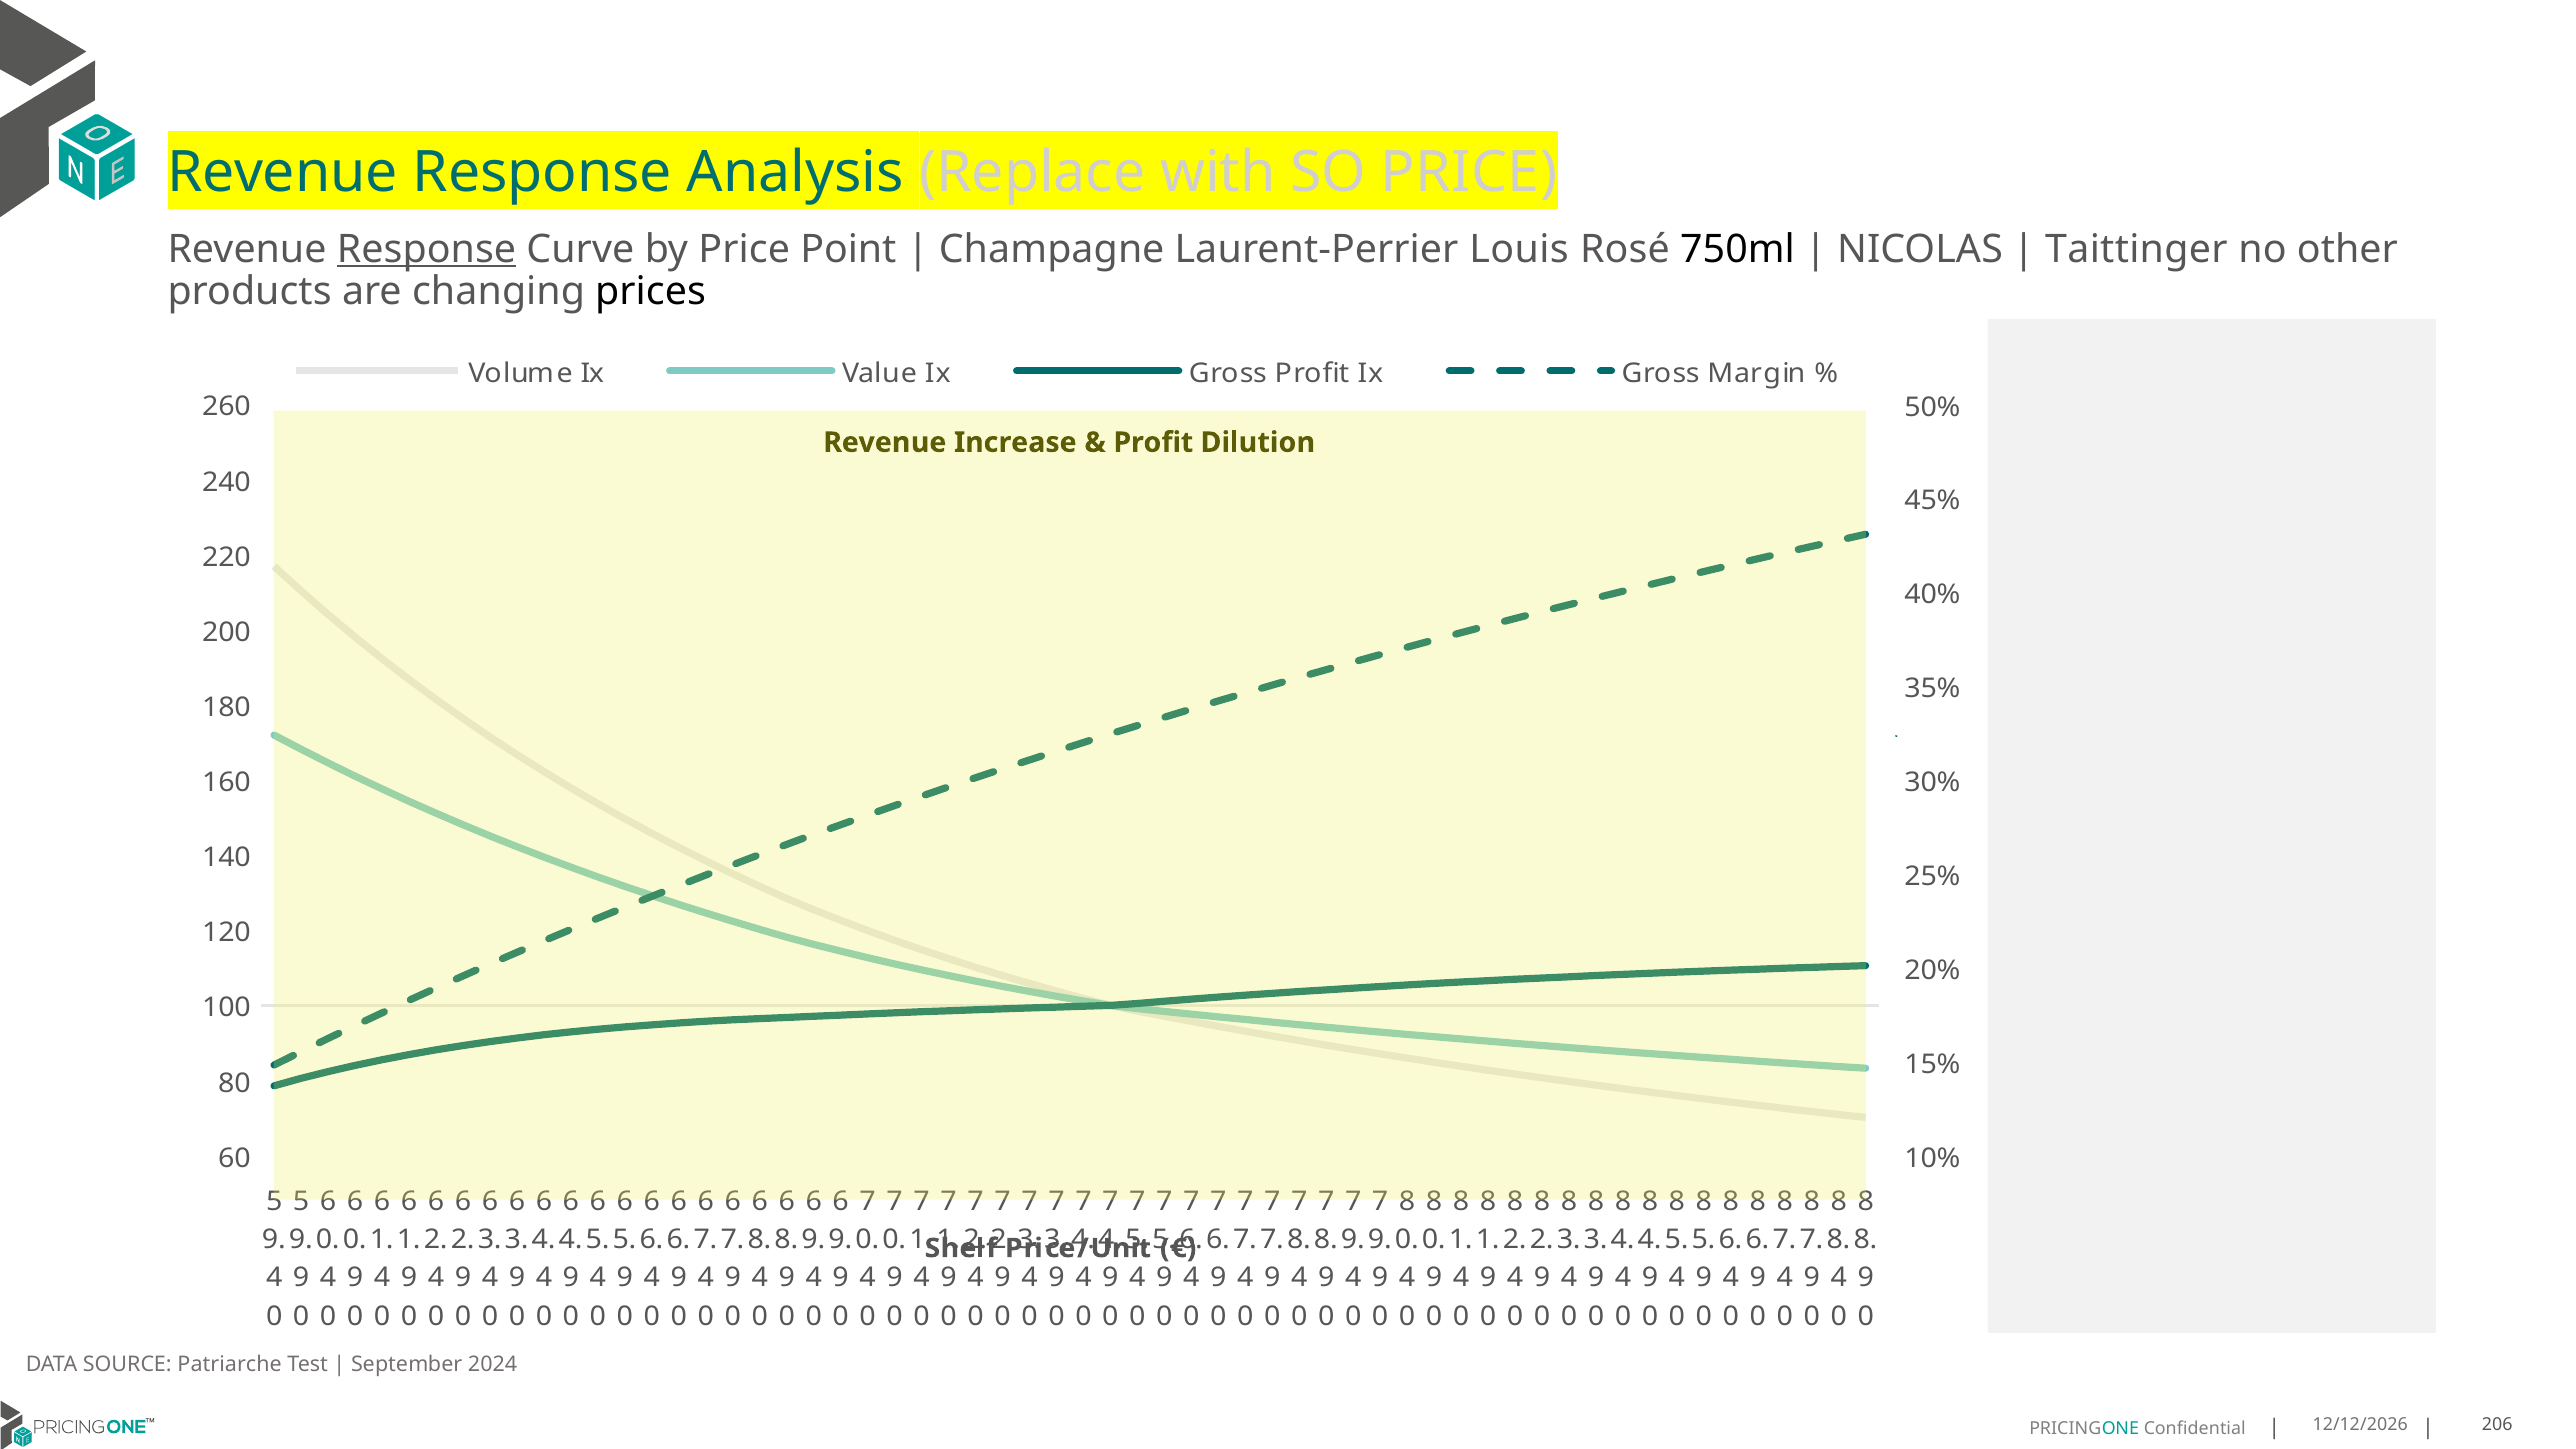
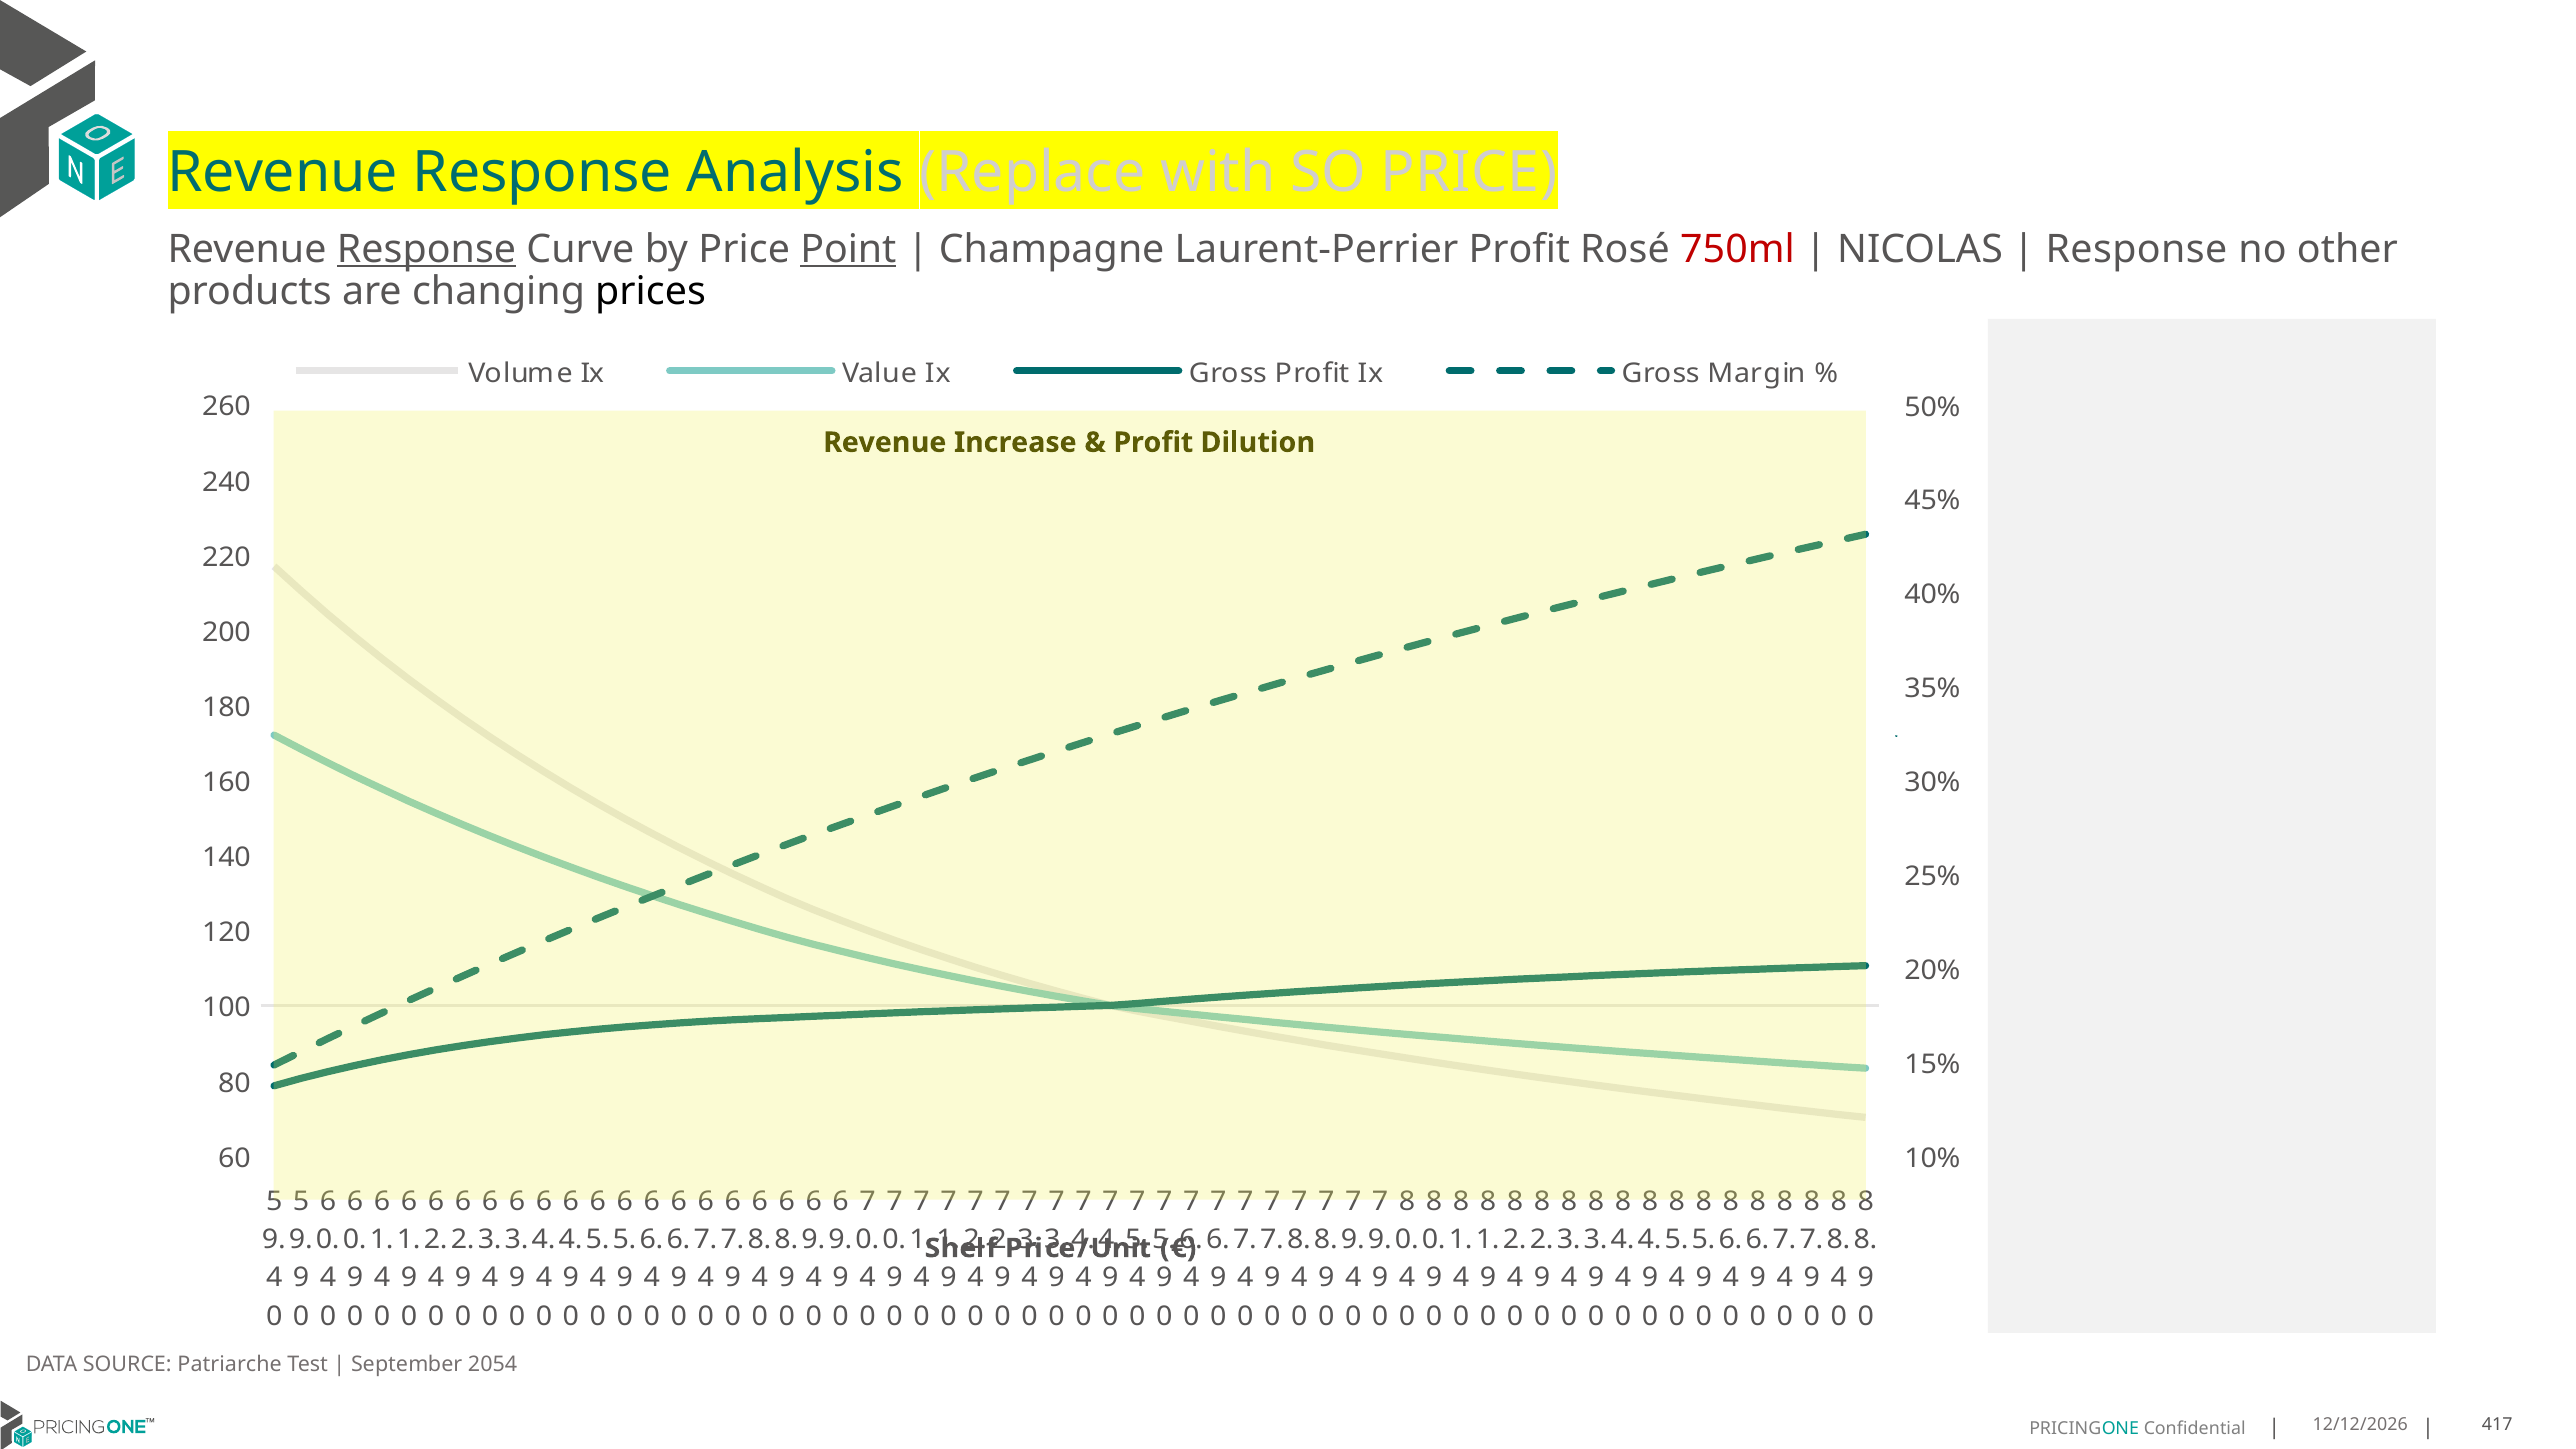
Point underline: none -> present
Laurent-Perrier Louis: Louis -> Profit
750ml colour: black -> red
Taittinger at (2136, 249): Taittinger -> Response
2024: 2024 -> 2054
206: 206 -> 417
